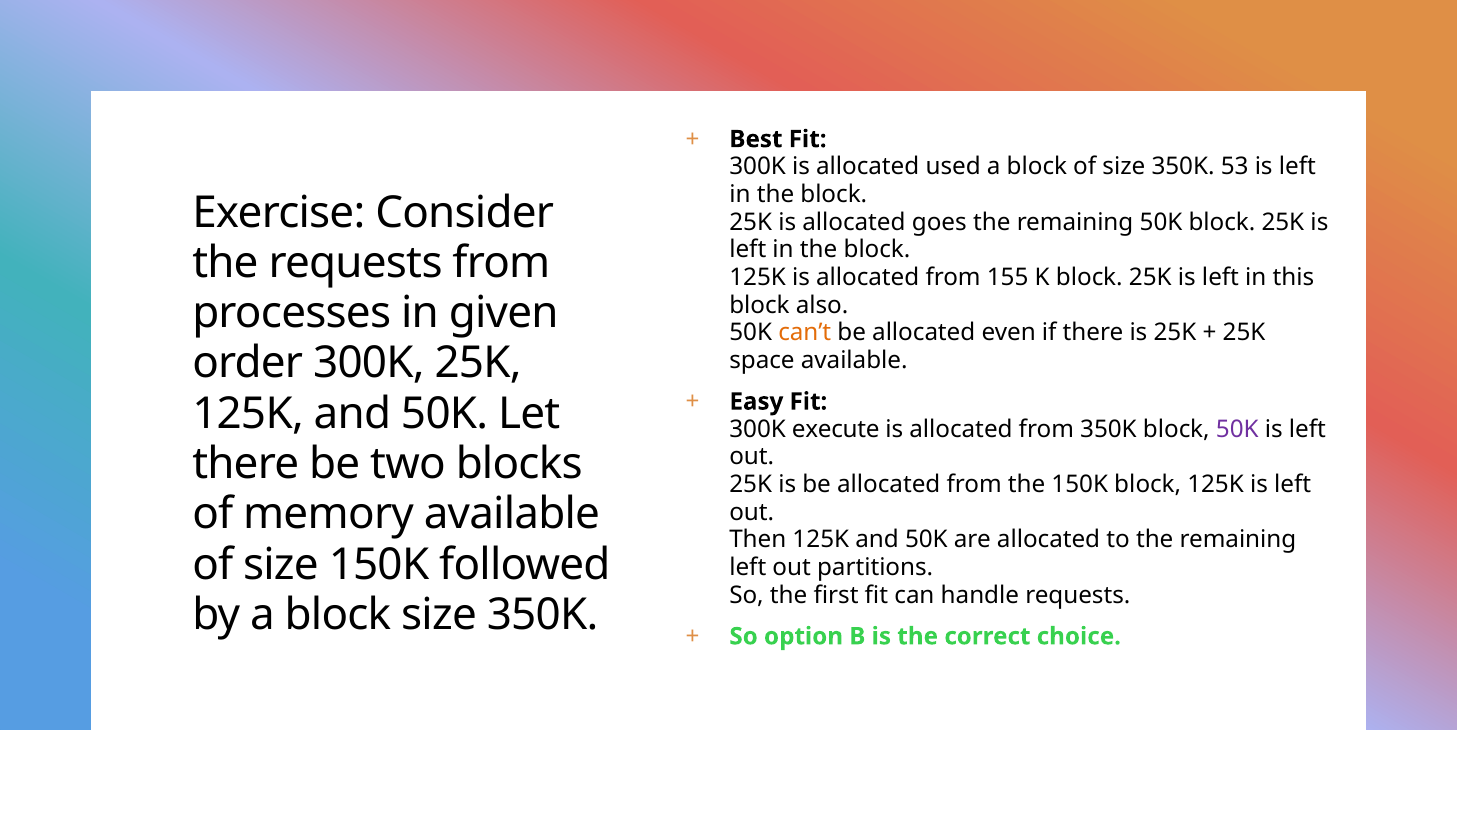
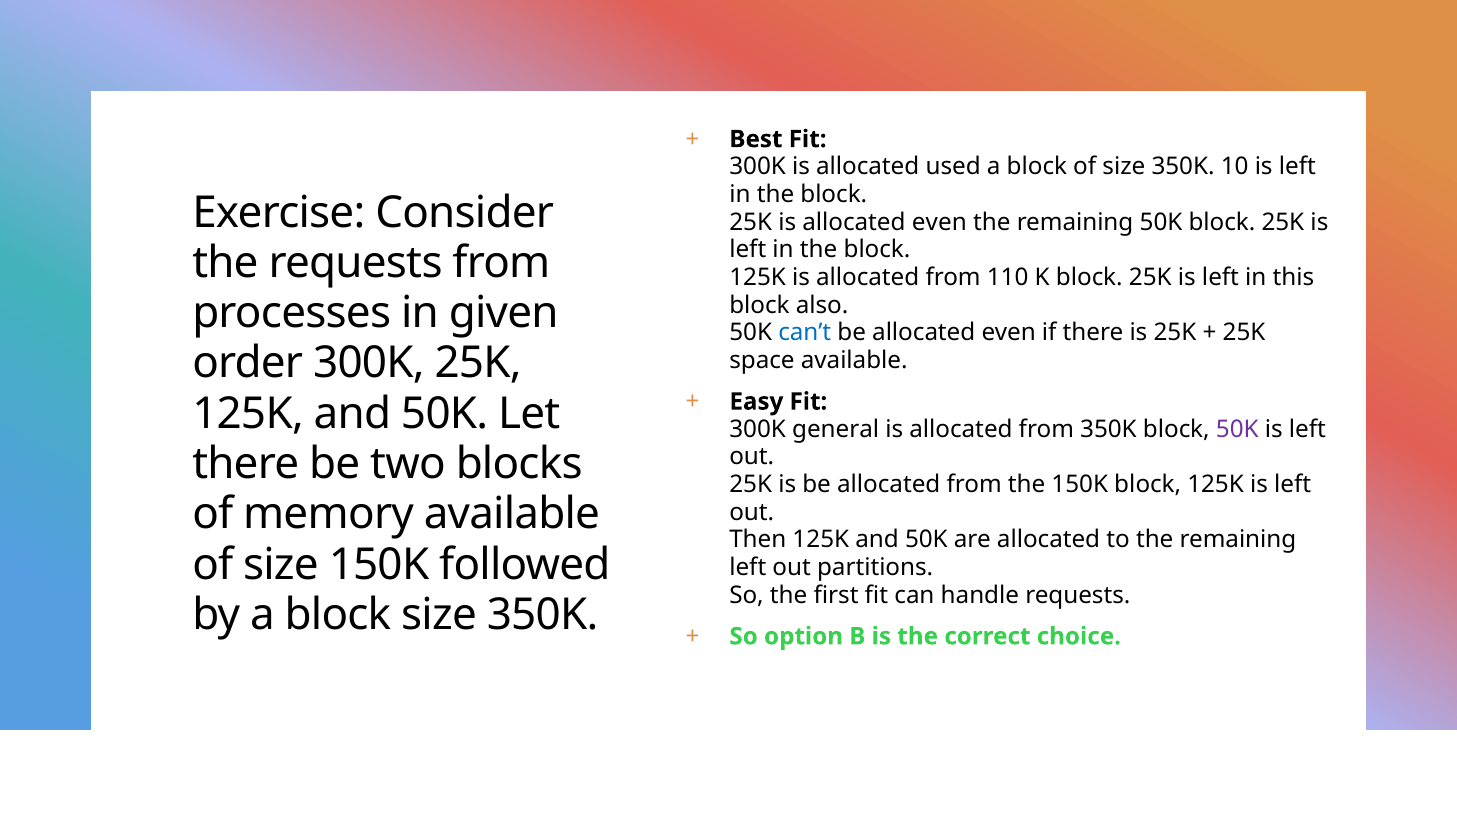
53: 53 -> 10
is allocated goes: goes -> even
155: 155 -> 110
can’t colour: orange -> blue
execute: execute -> general
